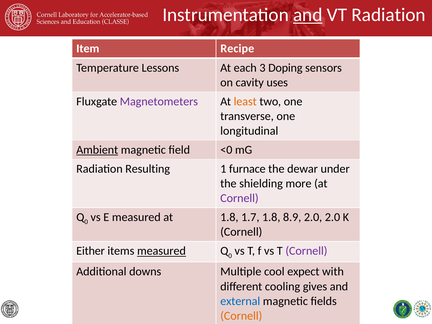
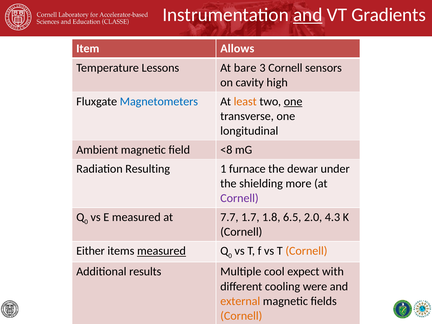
VT Radiation: Radiation -> Gradients
Recipe: Recipe -> Allows
each: each -> bare
3 Doping: Doping -> Cornell
uses: uses -> high
Magnetometers colour: purple -> blue
one at (293, 101) underline: none -> present
Ambient underline: present -> none
<0: <0 -> <8
at 1.8: 1.8 -> 7.7
8.9: 8.9 -> 6.5
2.0 2.0: 2.0 -> 4.3
Cornell at (306, 251) colour: purple -> orange
downs: downs -> results
gives: gives -> were
external colour: blue -> orange
